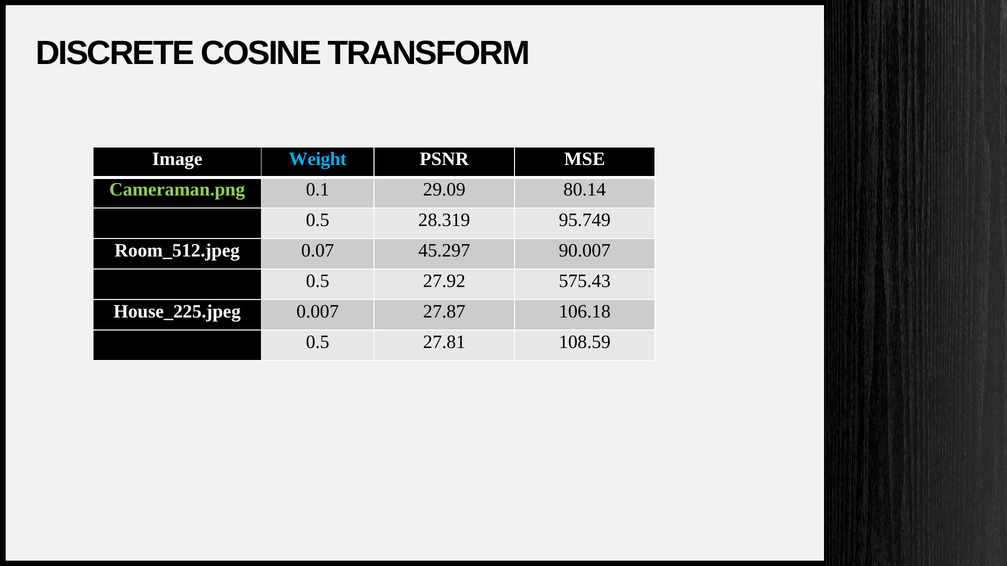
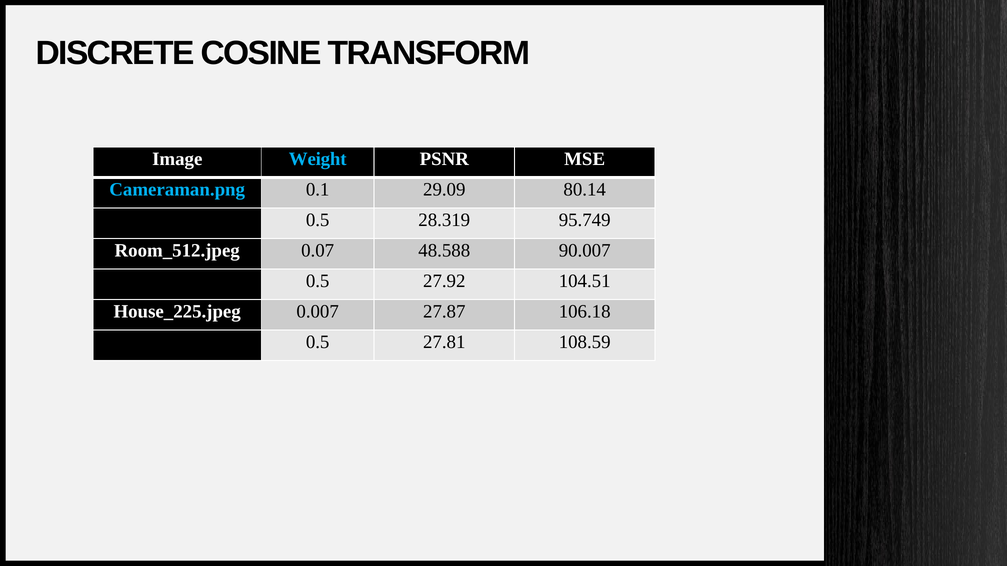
Cameraman.png colour: light green -> light blue
45.297: 45.297 -> 48.588
575.43: 575.43 -> 104.51
